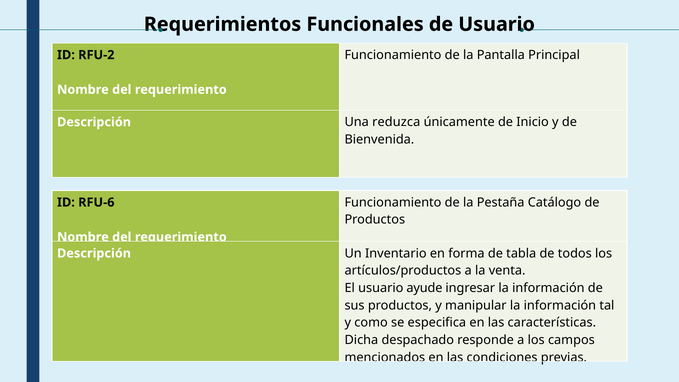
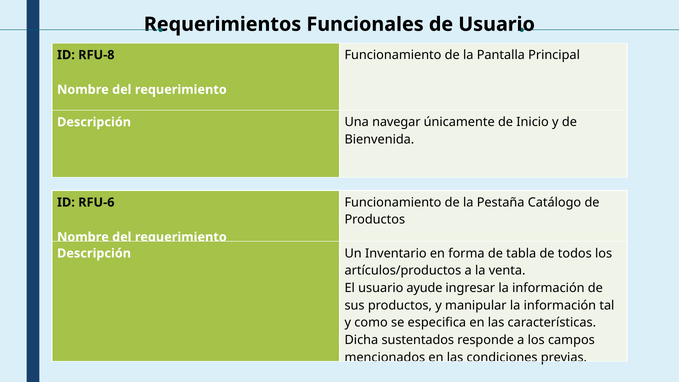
RFU-2: RFU-2 -> RFU-8
reduzca: reduzca -> navegar
despachado: despachado -> sustentados
